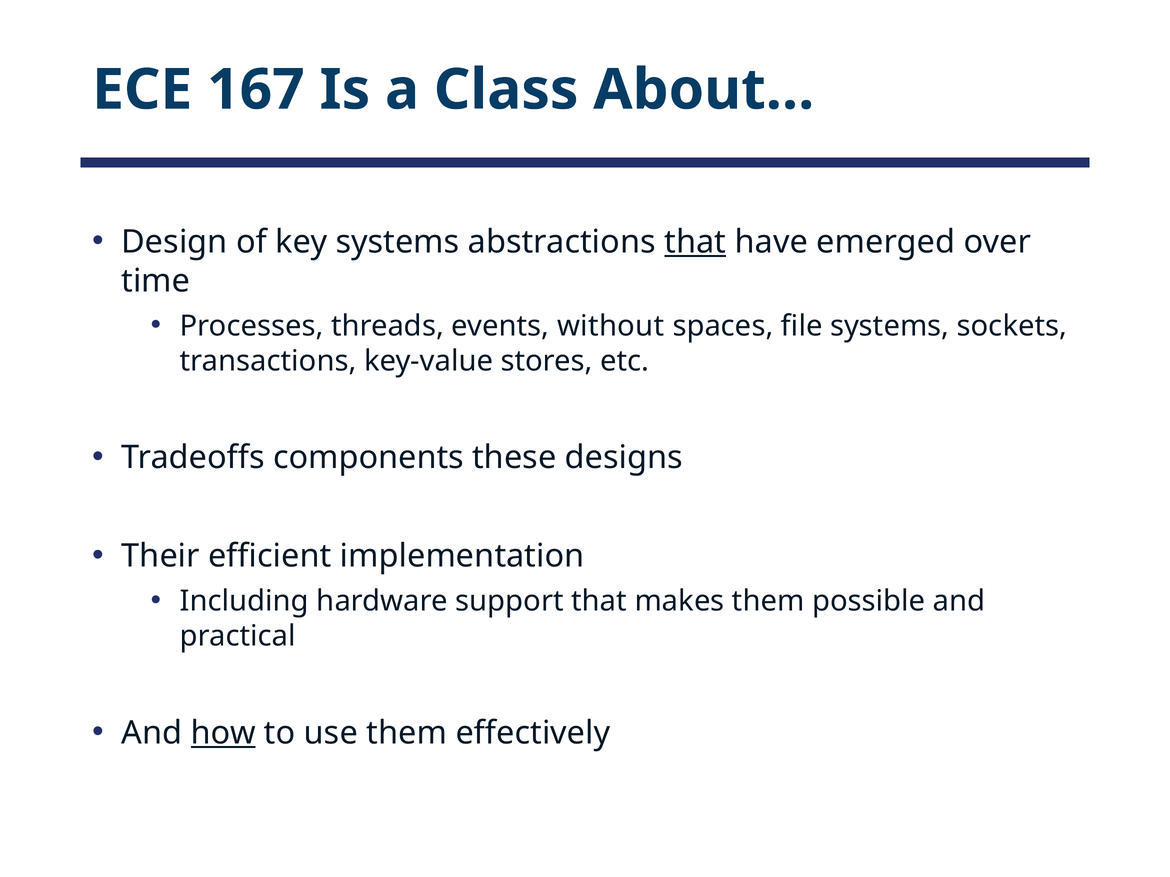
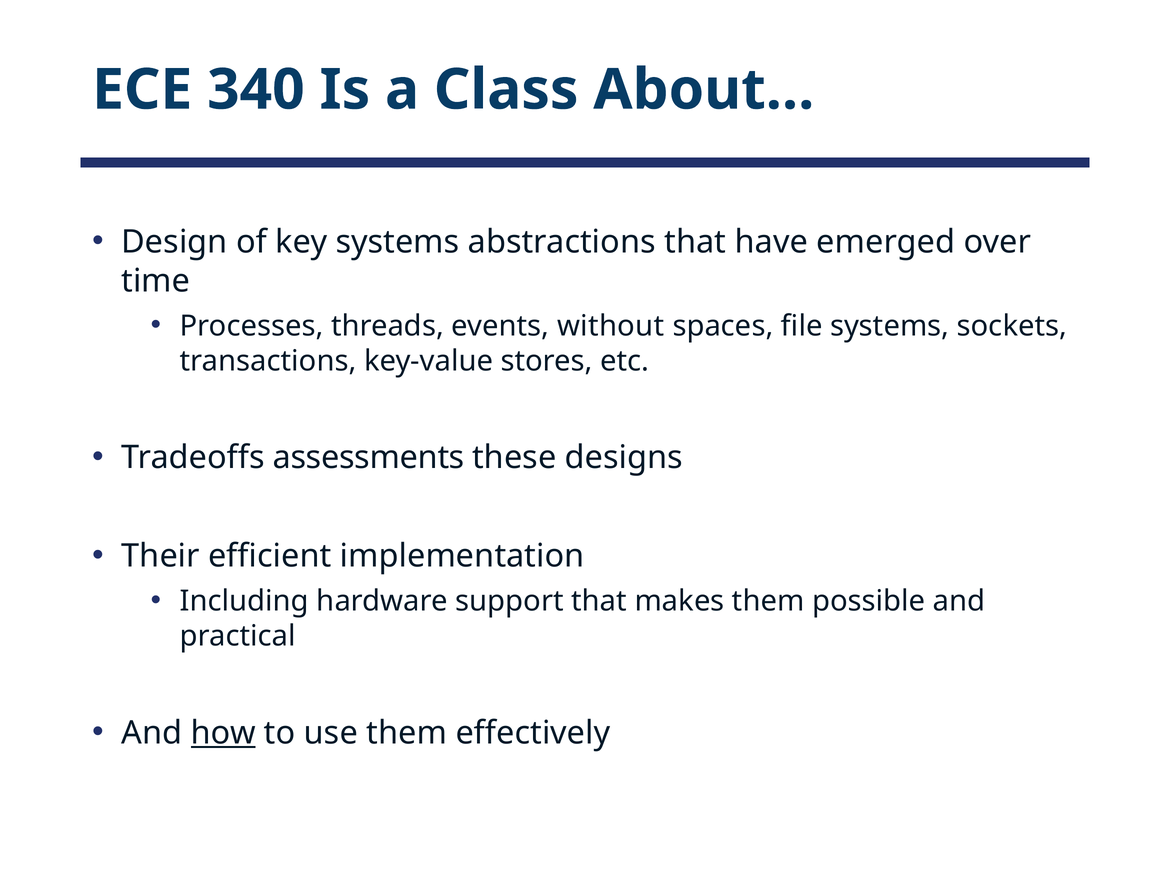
167: 167 -> 340
that at (695, 242) underline: present -> none
components: components -> assessments
